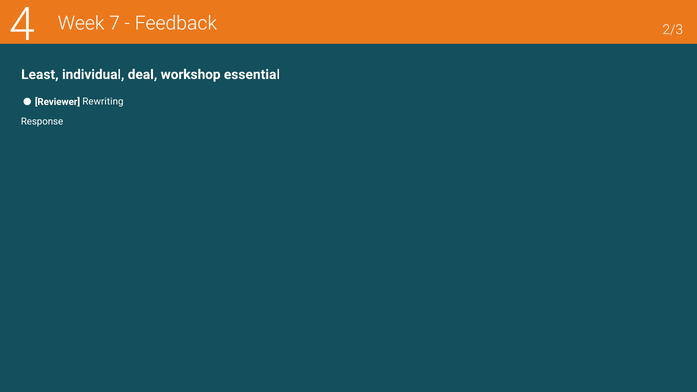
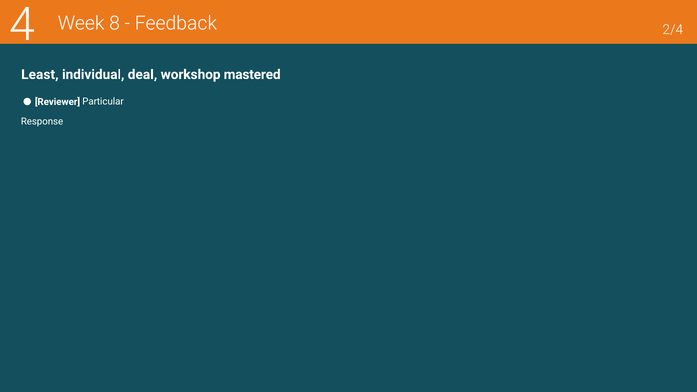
7: 7 -> 8
2/3: 2/3 -> 2/4
essential: essential -> mastered
Rewriting: Rewriting -> Particular
